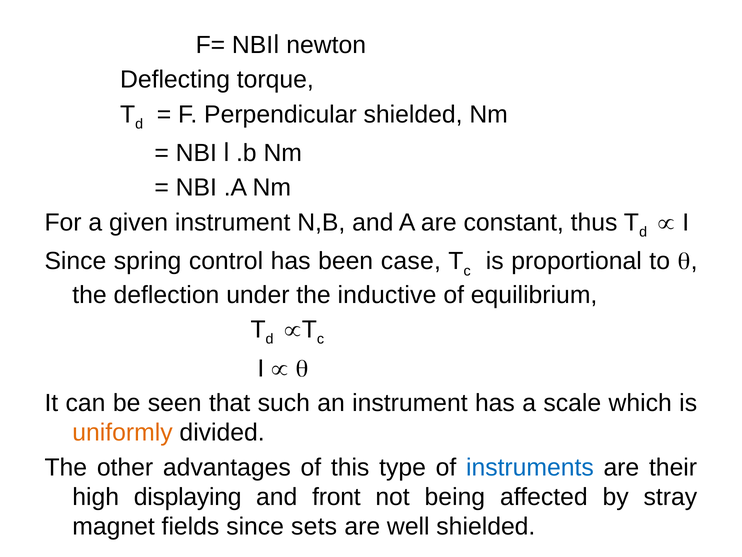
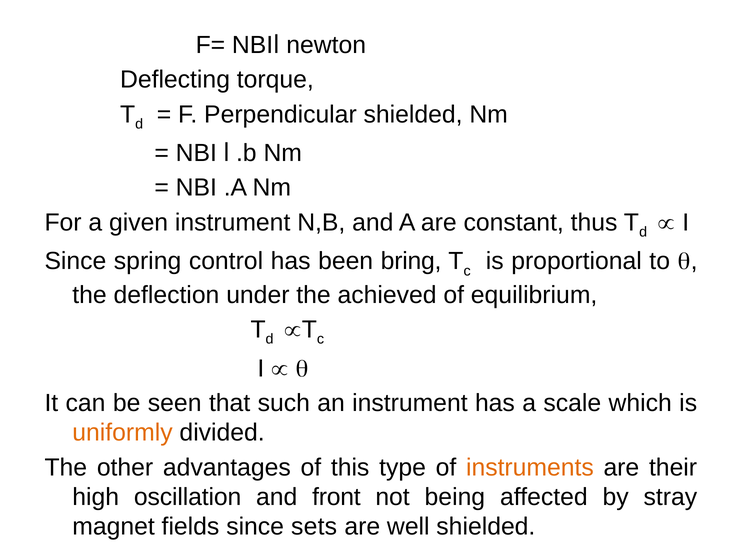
case: case -> bring
inductive: inductive -> achieved
instruments colour: blue -> orange
displaying: displaying -> oscillation
